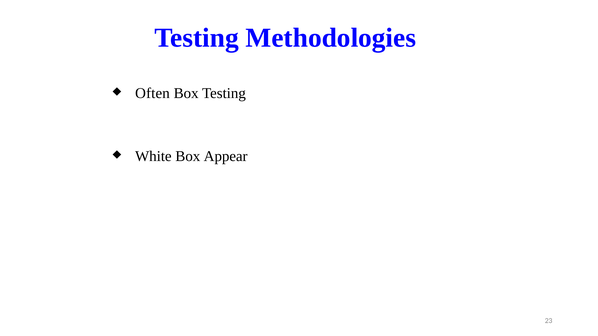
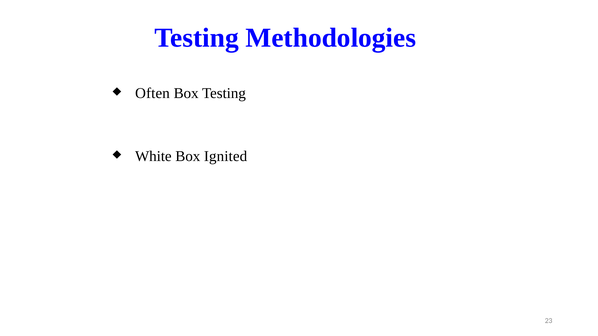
Appear: Appear -> Ignited
